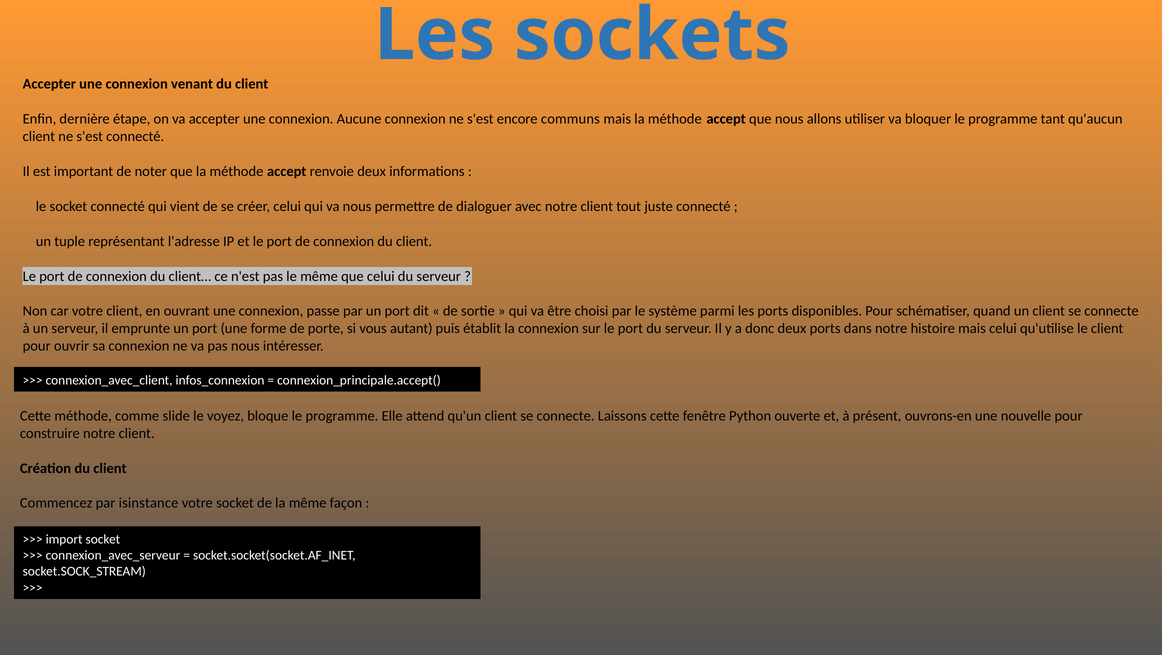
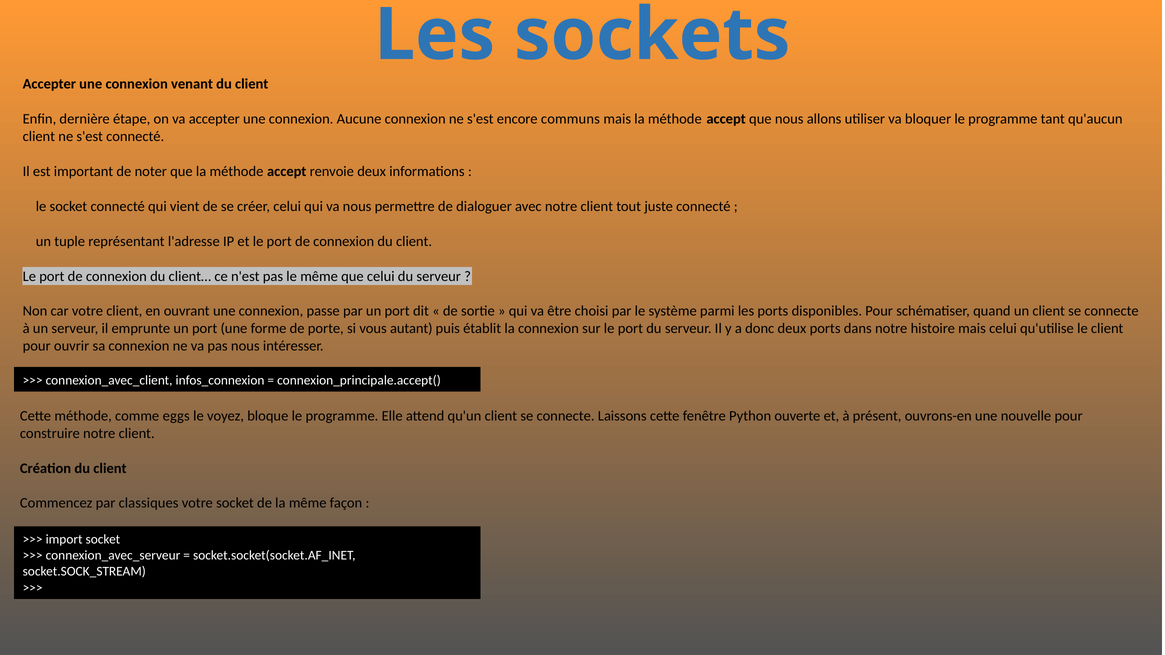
slide: slide -> eggs
isinstance: isinstance -> classiques
